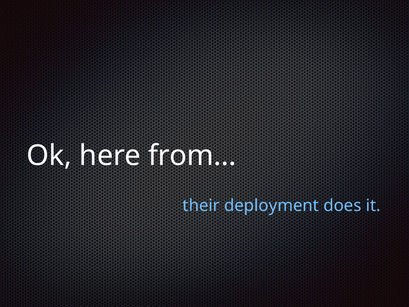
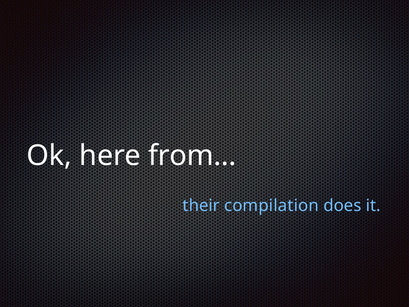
deployment: deployment -> compilation
